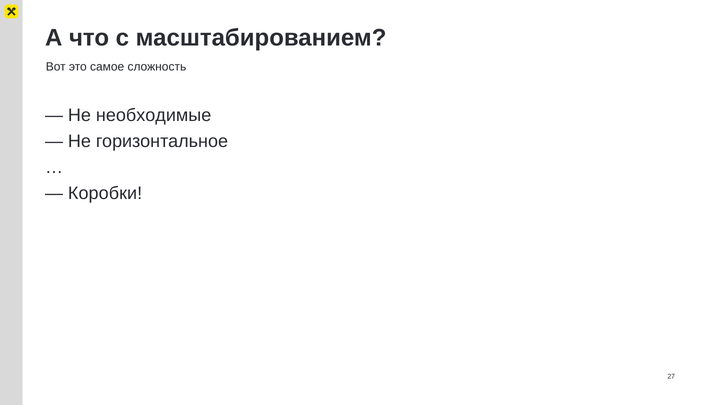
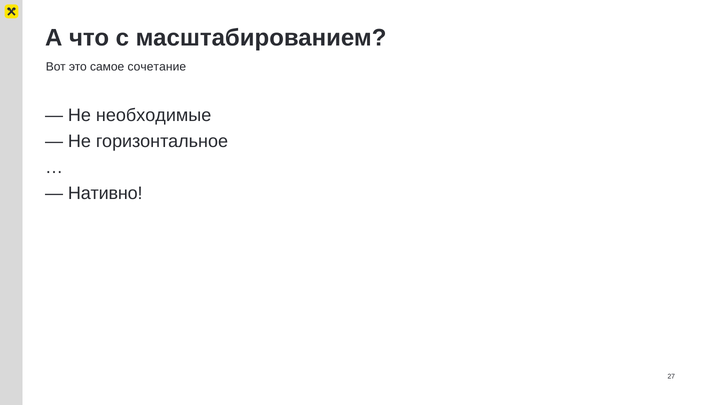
сложность: сложность -> сочетание
Коробки: Коробки -> Нативно
